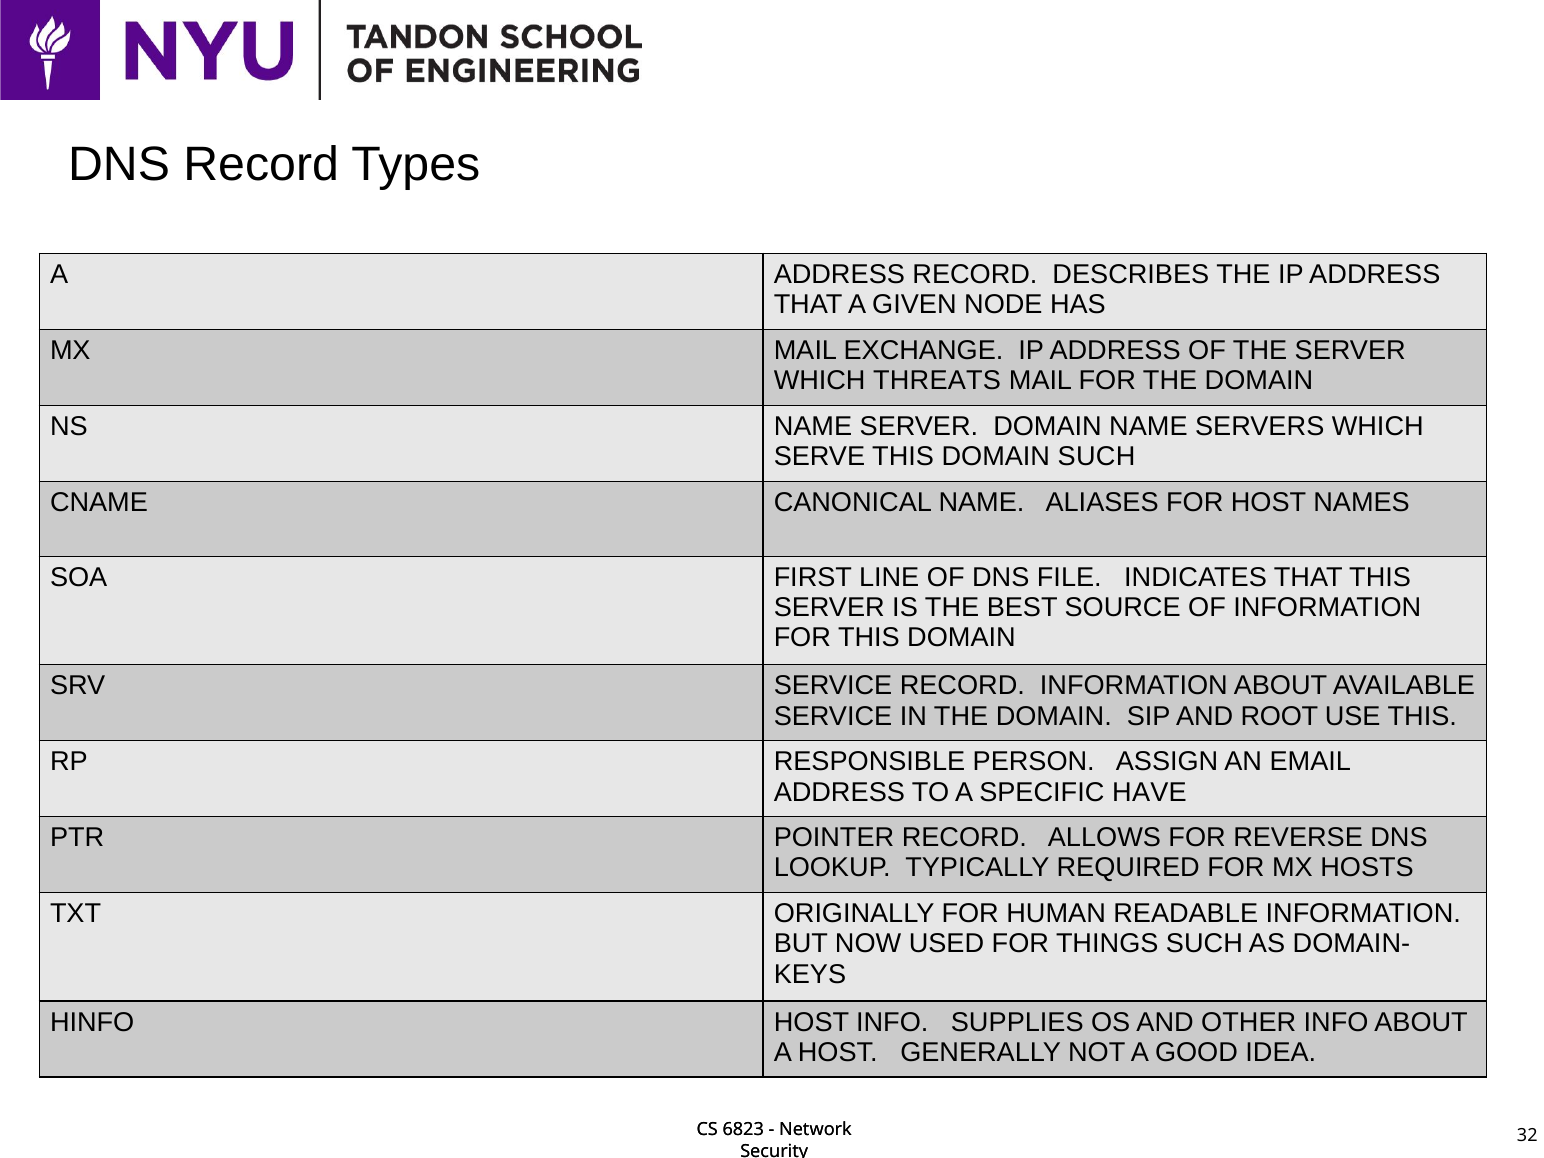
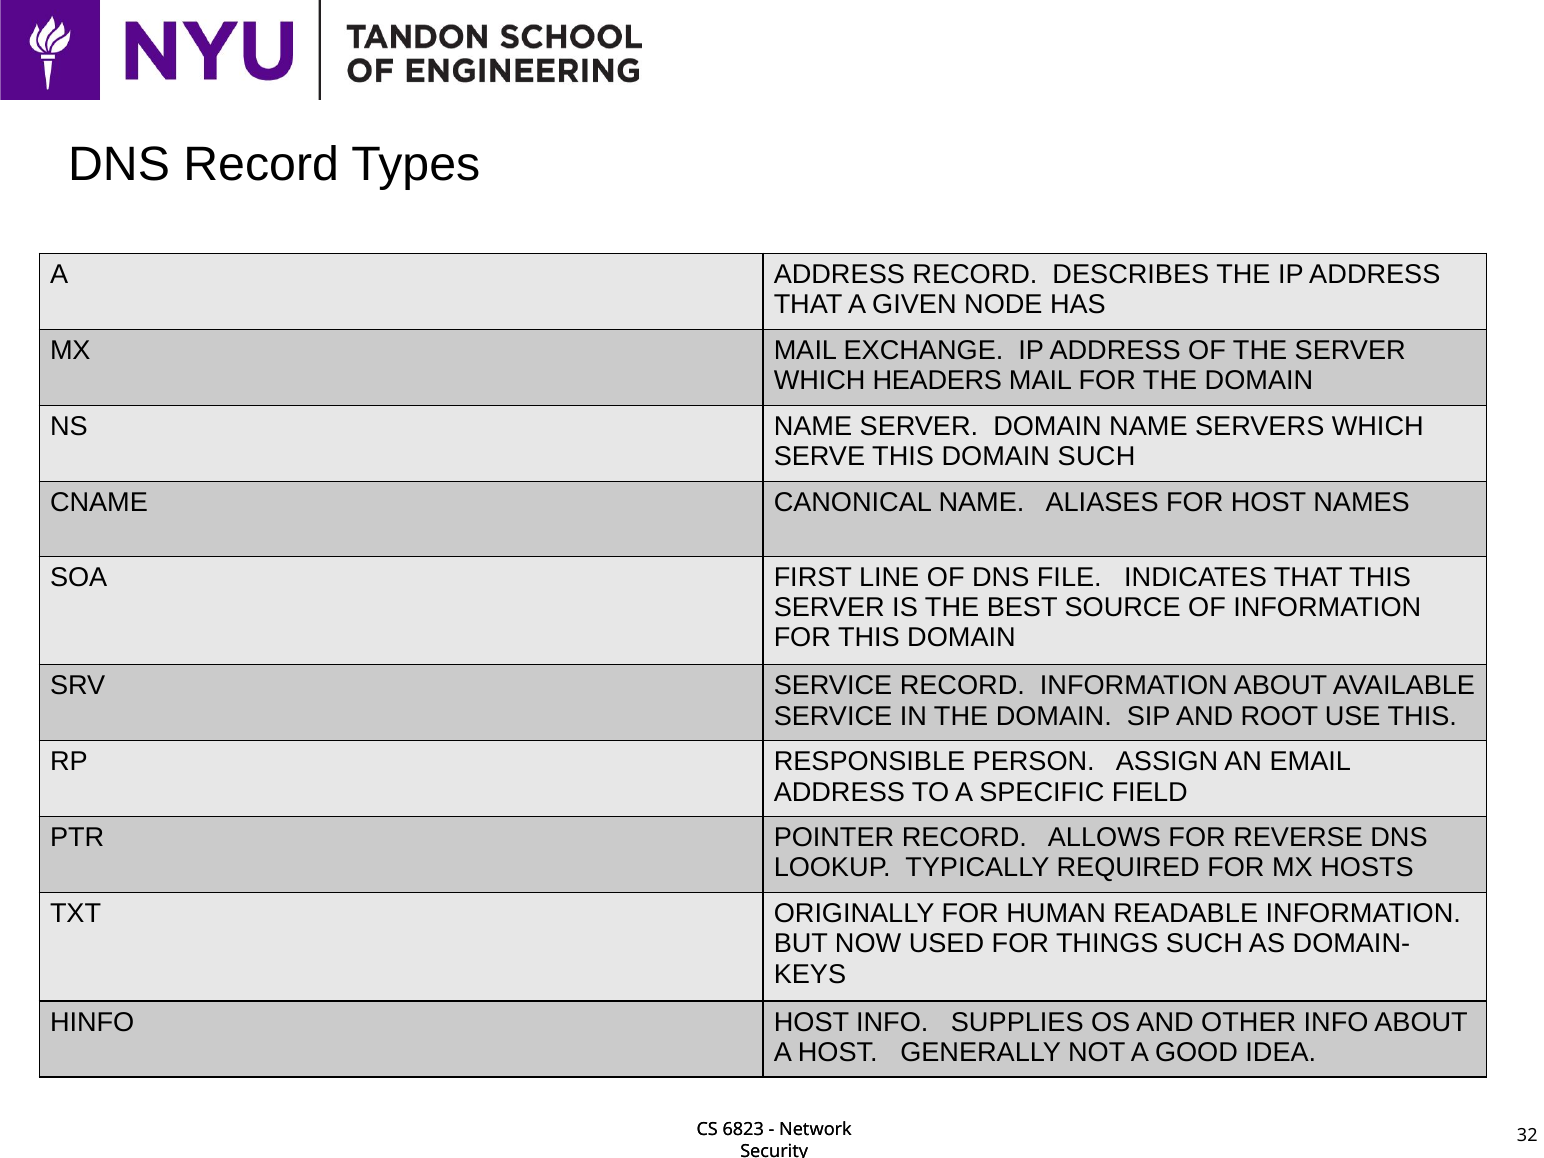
THREATS: THREATS -> HEADERS
HAVE: HAVE -> FIELD
